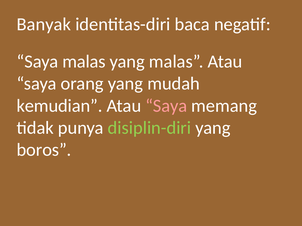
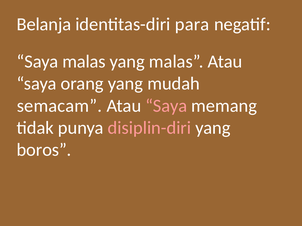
Banyak: Banyak -> Belanja
baca: baca -> para
kemudian: kemudian -> semacam
disiplin-diri colour: light green -> pink
